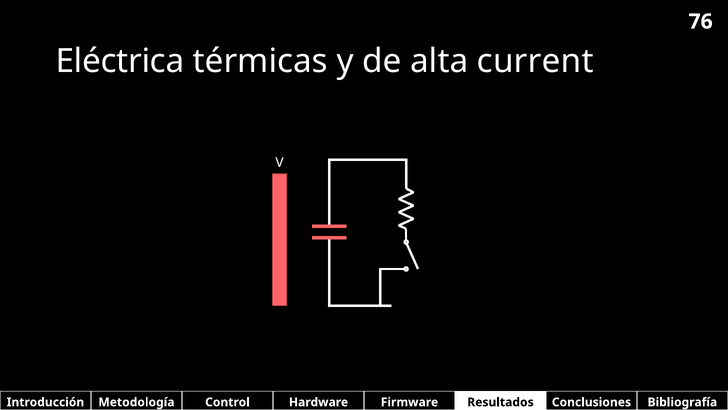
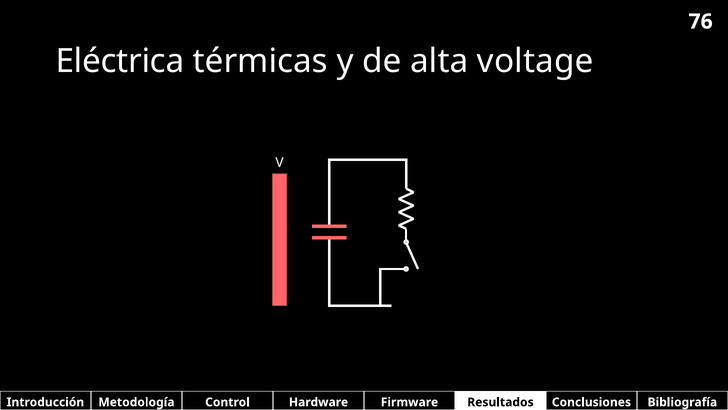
current: current -> voltage
